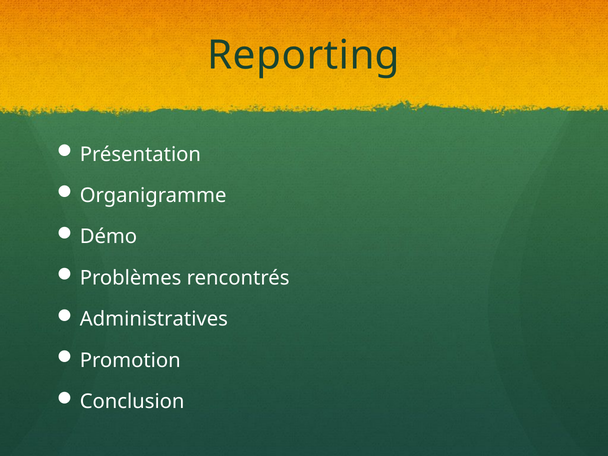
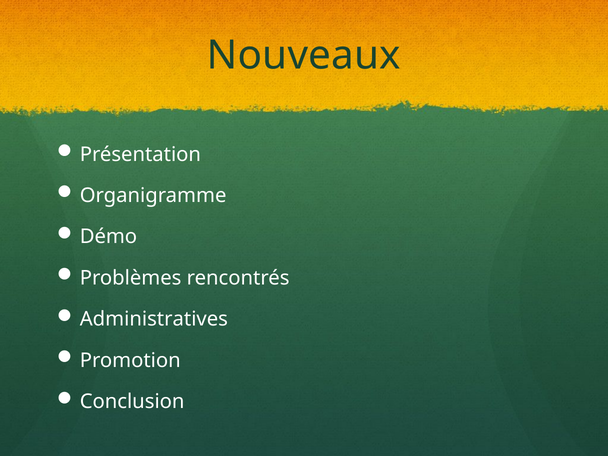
Reporting: Reporting -> Nouveaux
